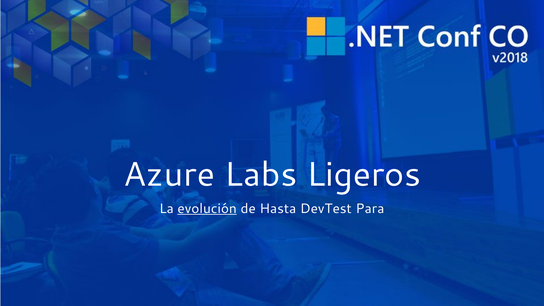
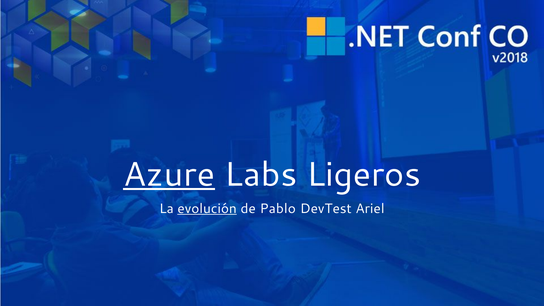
Azure underline: none -> present
Hasta: Hasta -> Pablo
Para: Para -> Ariel
